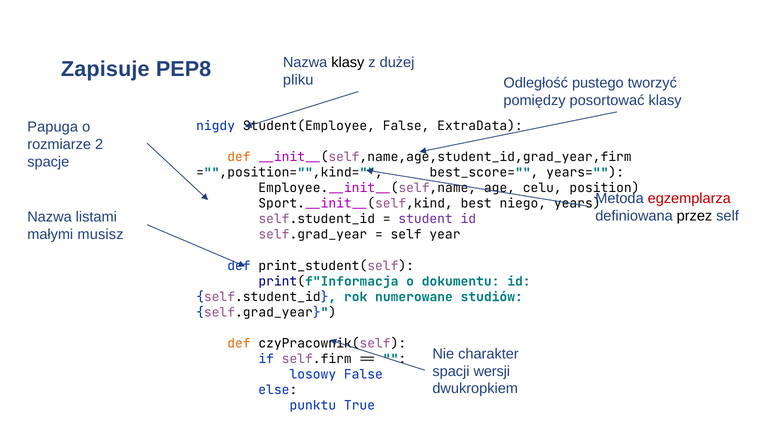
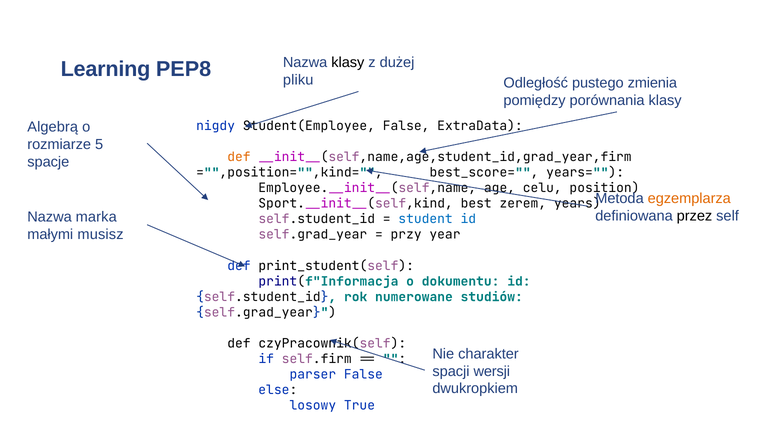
Zapisuje: Zapisuje -> Learning
tworzyć: tworzyć -> zmienia
posortować: posortować -> porównania
Papuga: Papuga -> Algebrą
2: 2 -> 5
egzemplarza colour: red -> orange
best_niego: best_niego -> best_zerem
listami: listami -> marka
student_id colour: purple -> blue
self_year: self_year -> przy_year
def at (239, 344) colour: orange -> black
losowy: losowy -> parser
punktu: punktu -> losowy
